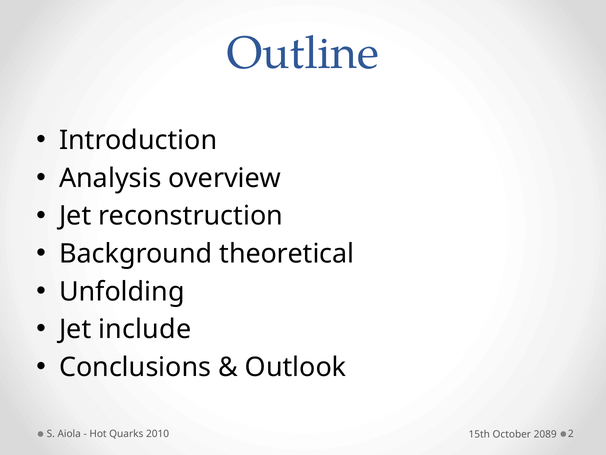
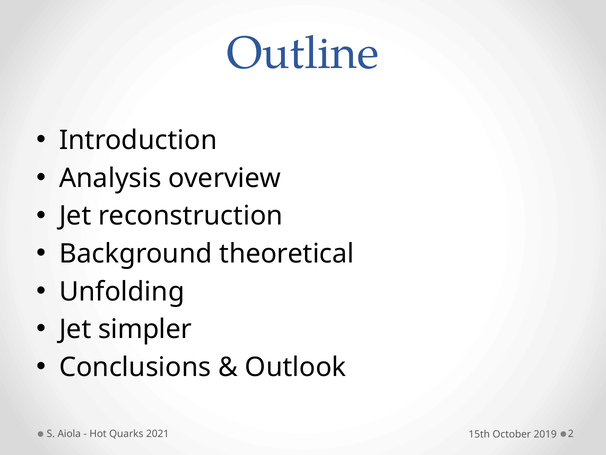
include: include -> simpler
2010: 2010 -> 2021
2089: 2089 -> 2019
